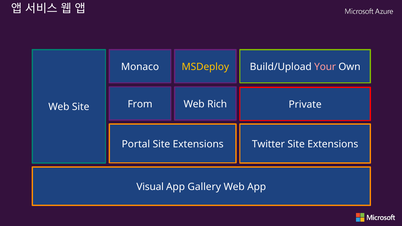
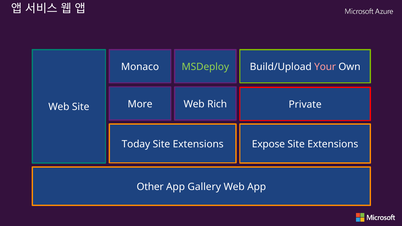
MSDeploy colour: yellow -> light green
From: From -> More
Portal: Portal -> Today
Twitter: Twitter -> Expose
Visual: Visual -> Other
